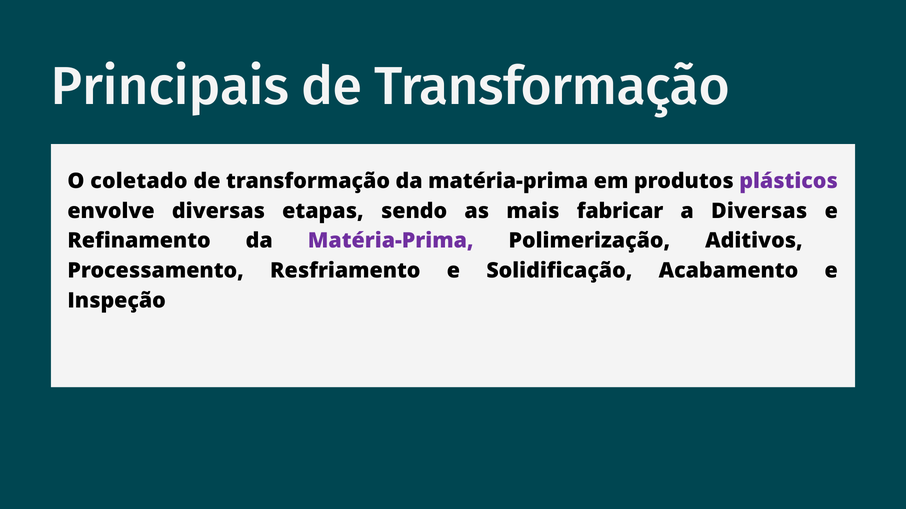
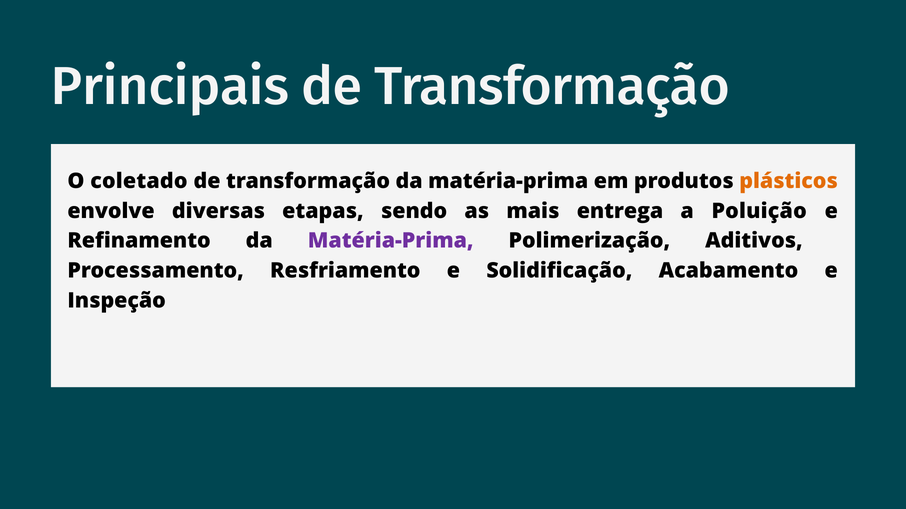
plásticos colour: purple -> orange
fabricar: fabricar -> entrega
a Diversas: Diversas -> Poluição
